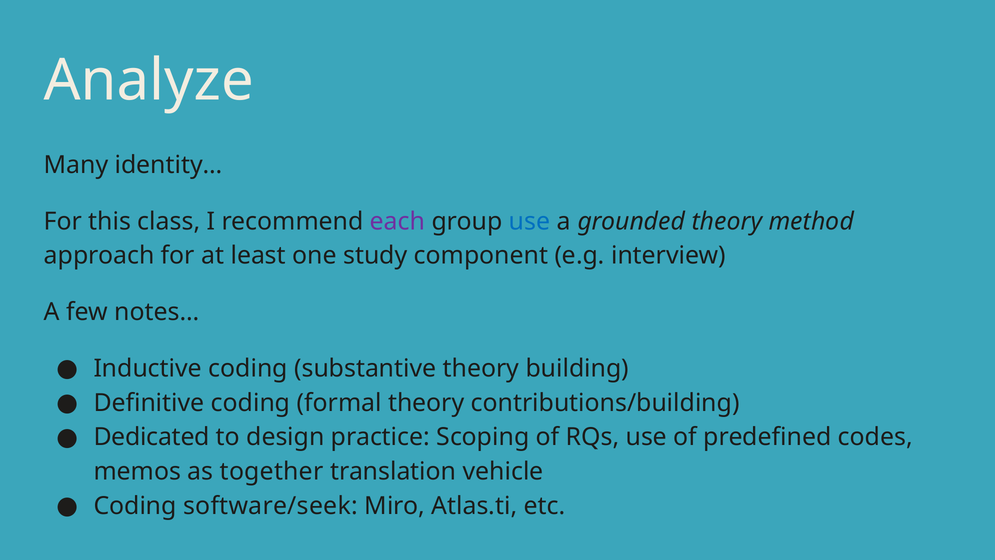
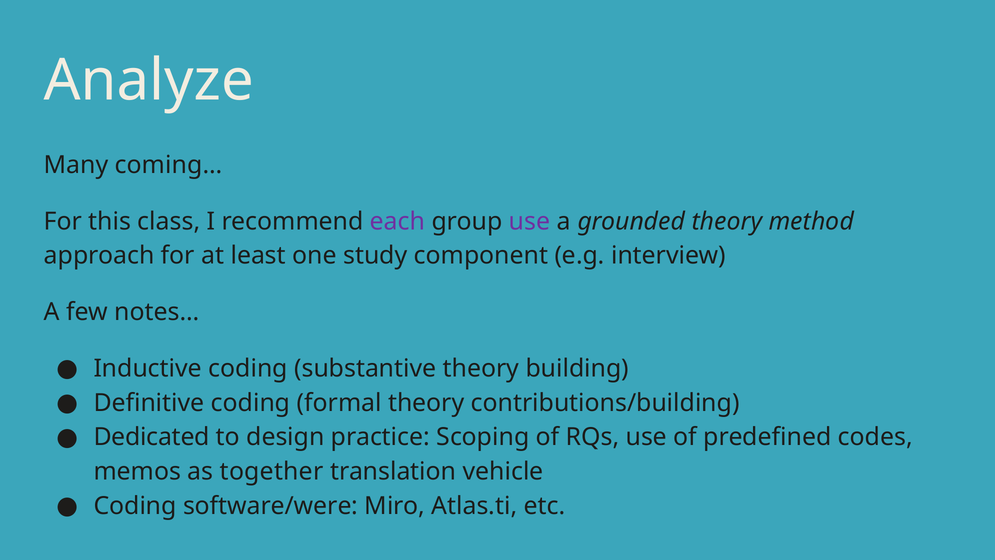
identity…: identity… -> coming…
use at (530, 221) colour: blue -> purple
software/seek: software/seek -> software/were
